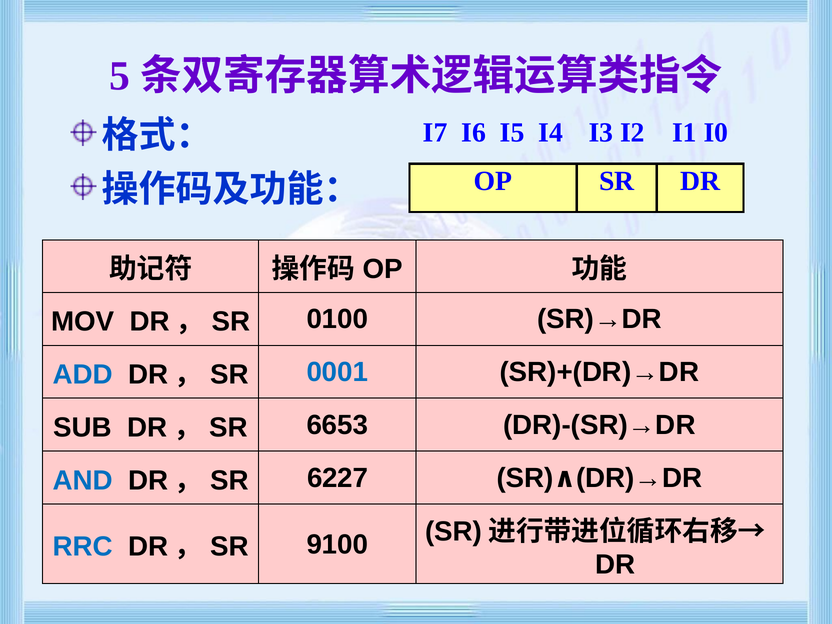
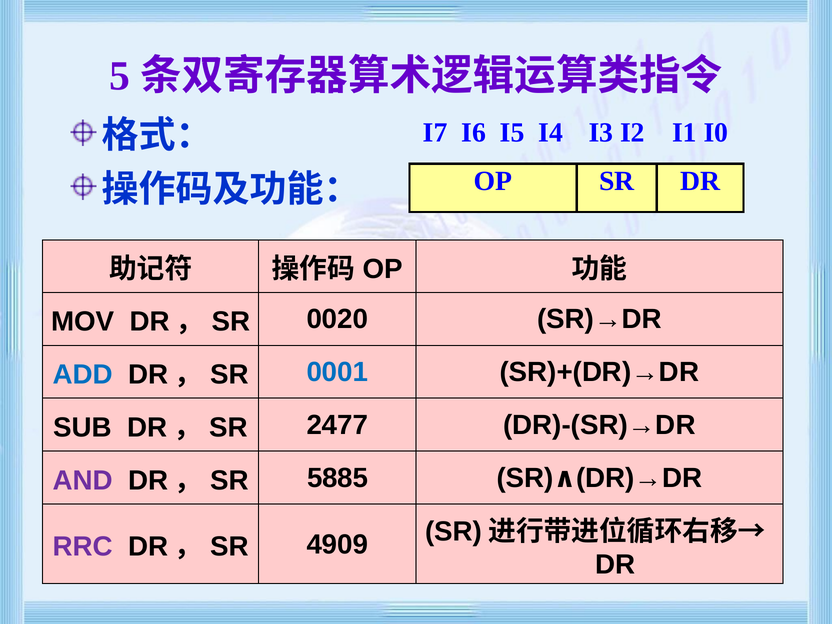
0100: 0100 -> 0020
6653: 6653 -> 2477
AND colour: blue -> purple
6227: 6227 -> 5885
RRC colour: blue -> purple
9100: 9100 -> 4909
